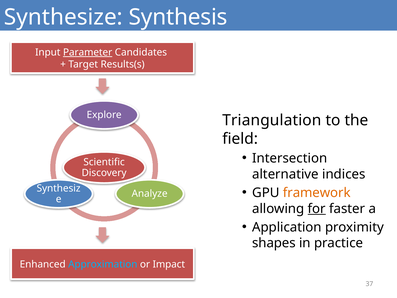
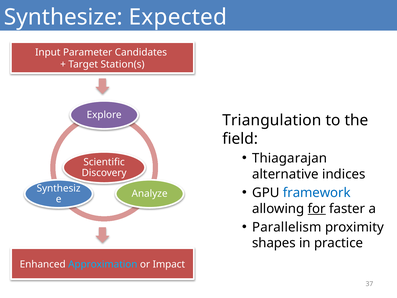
Synthesis: Synthesis -> Expected
Parameter underline: present -> none
Results(s: Results(s -> Station(s
Intersection: Intersection -> Thiagarajan
framework colour: orange -> blue
Application: Application -> Parallelism
